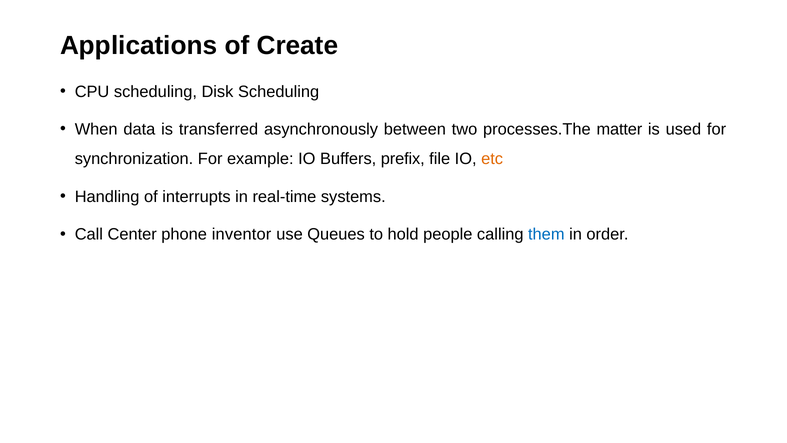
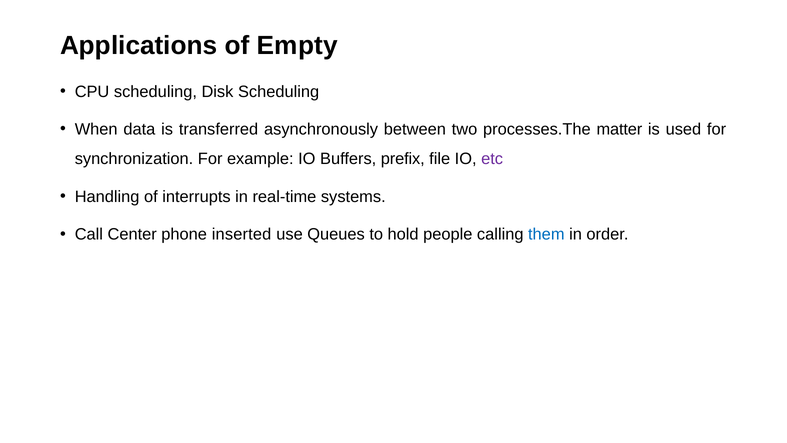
Create: Create -> Empty
etc colour: orange -> purple
inventor: inventor -> inserted
